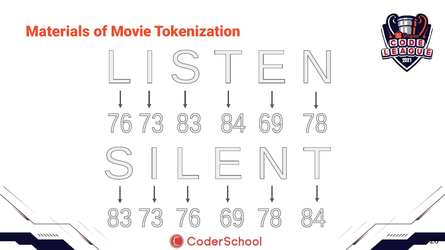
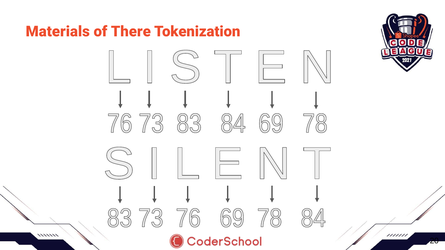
Movie: Movie -> There
